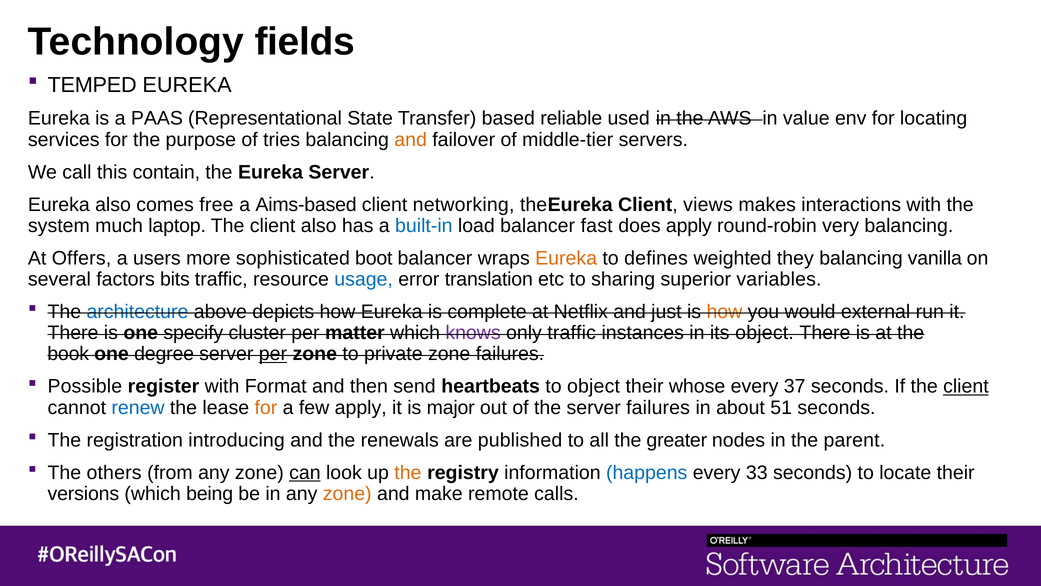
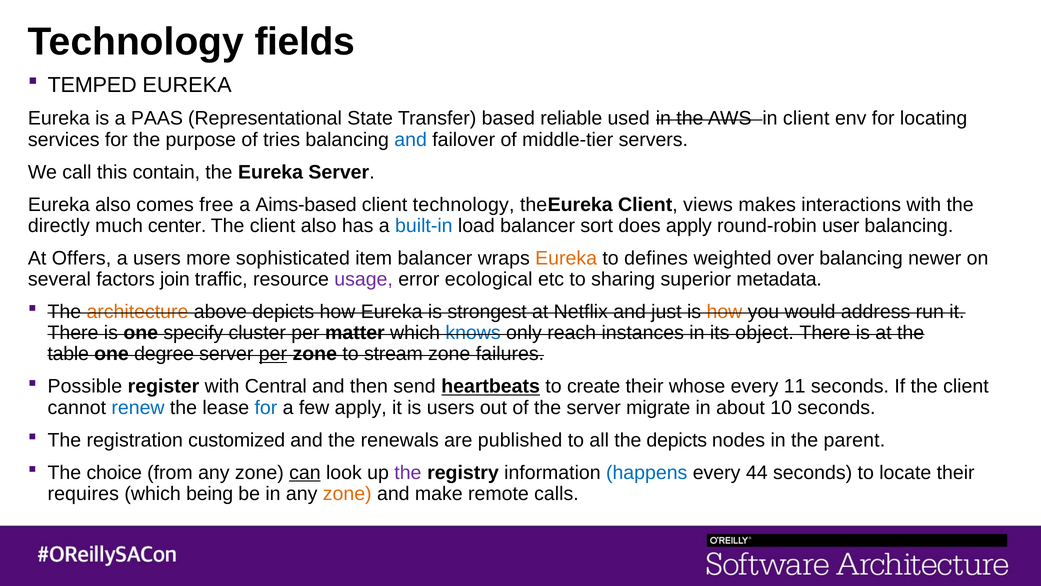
in value: value -> client
and at (411, 140) colour: orange -> blue
client networking: networking -> technology
system: system -> directly
laptop: laptop -> center
fast: fast -> sort
very: very -> user
boot: boot -> item
they: they -> over
vanilla: vanilla -> newer
bits: bits -> join
usage colour: blue -> purple
translation: translation -> ecological
variables: variables -> metadata
architecture colour: blue -> orange
complete: complete -> strongest
external: external -> address
knows colour: purple -> blue
only traffic: traffic -> reach
book: book -> table
private: private -> stream
Format: Format -> Central
heartbeats underline: none -> present
to object: object -> create
37: 37 -> 11
client at (966, 386) underline: present -> none
for at (266, 407) colour: orange -> blue
is major: major -> users
server failures: failures -> migrate
51: 51 -> 10
introducing: introducing -> customized
the greater: greater -> depicts
others: others -> choice
the at (408, 472) colour: orange -> purple
33: 33 -> 44
versions: versions -> requires
